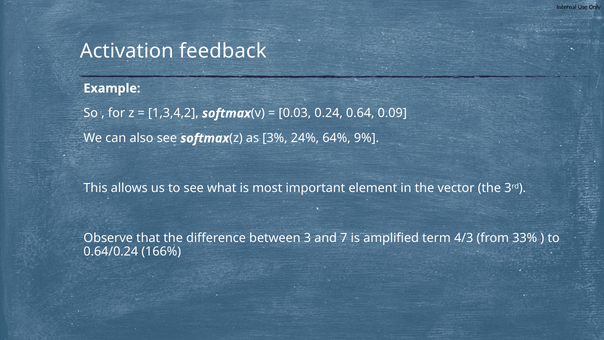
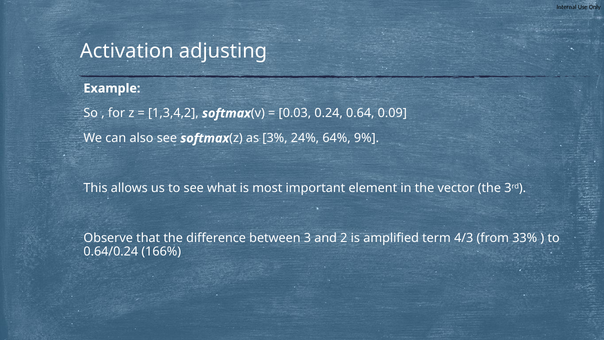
feedback: feedback -> adjusting
7: 7 -> 2
